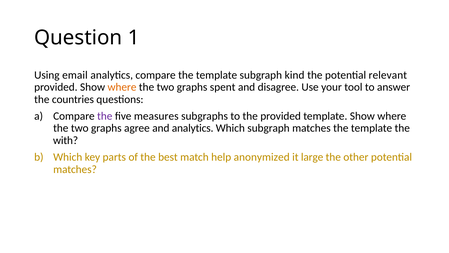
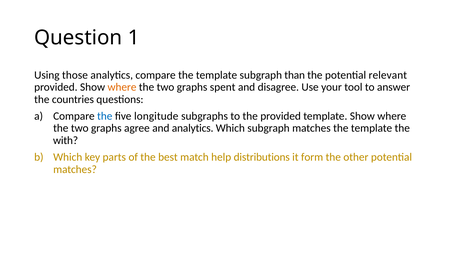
email: email -> those
kind: kind -> than
the at (105, 116) colour: purple -> blue
measures: measures -> longitude
anonymized: anonymized -> distributions
large: large -> form
